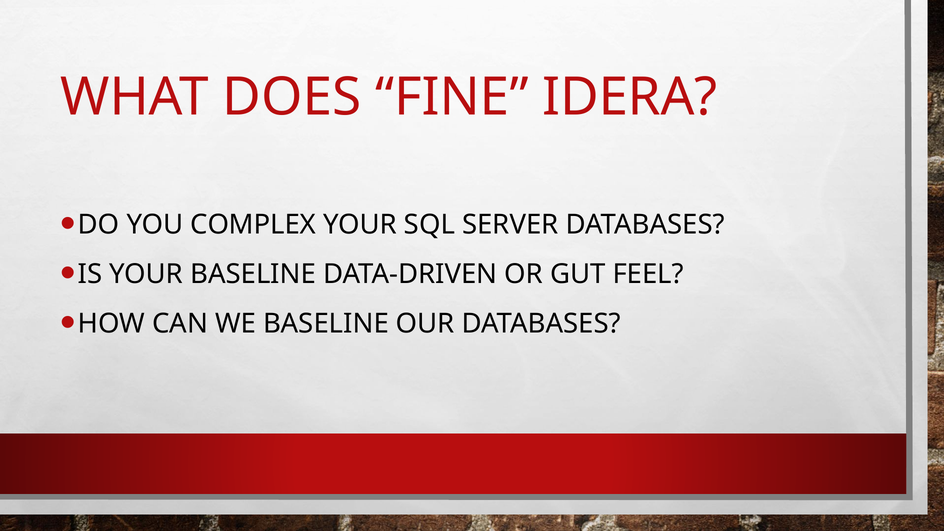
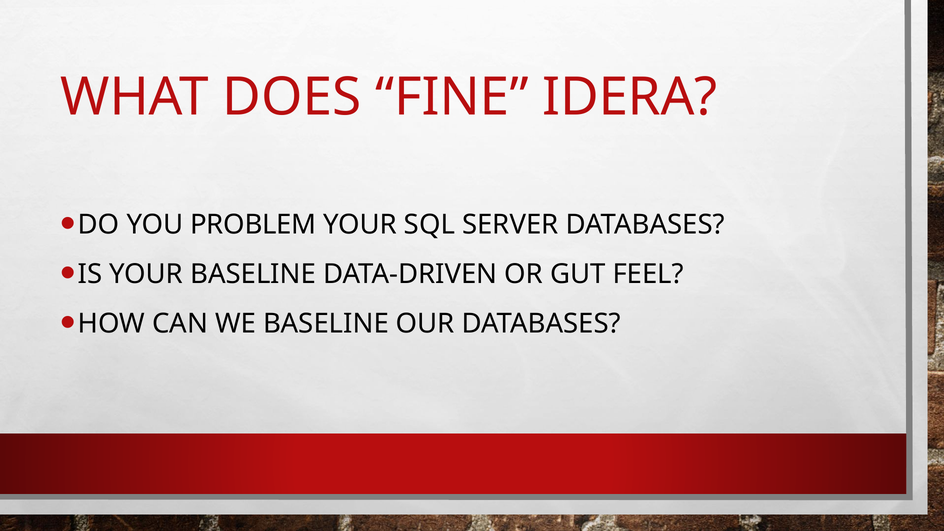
COMPLEX: COMPLEX -> PROBLEM
